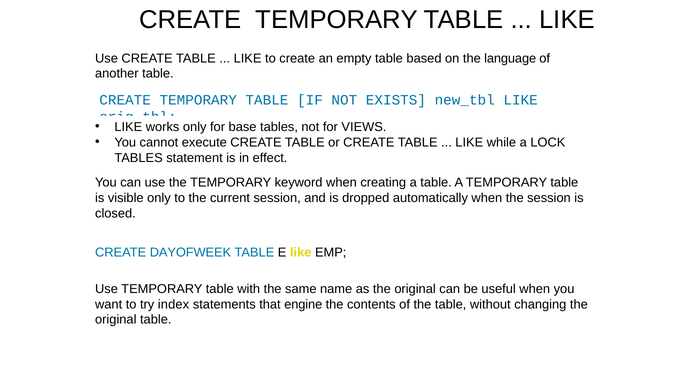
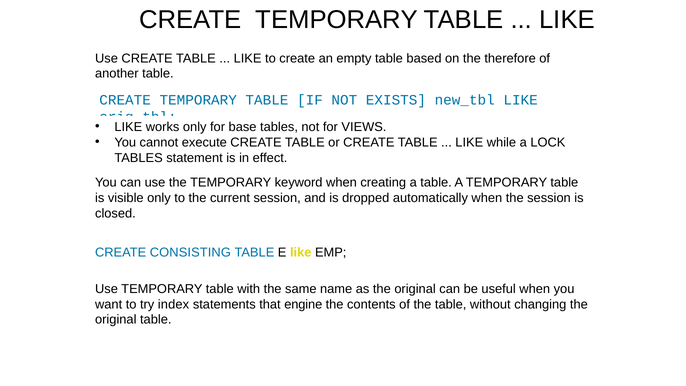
language: language -> therefore
DAYOFWEEK: DAYOFWEEK -> CONSISTING
